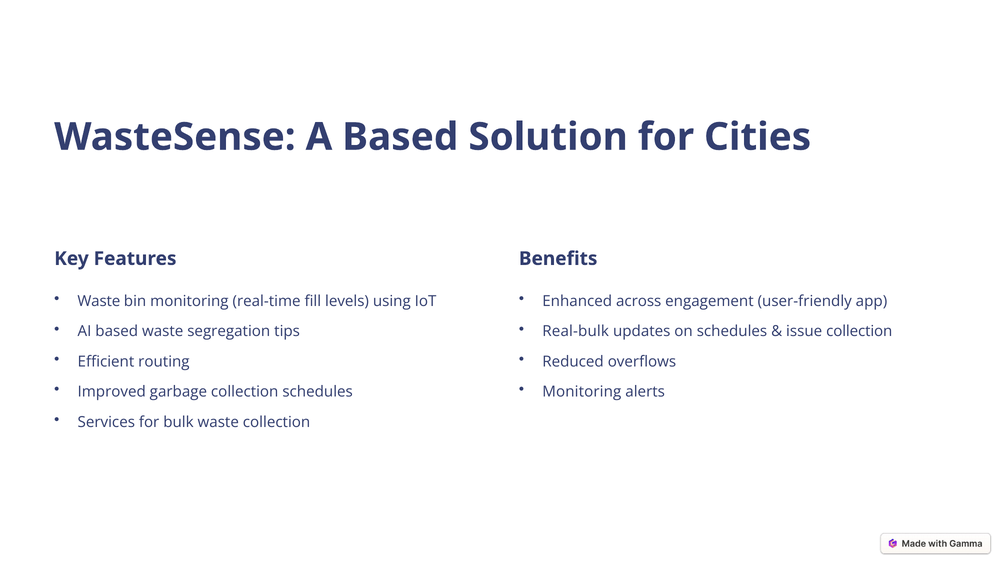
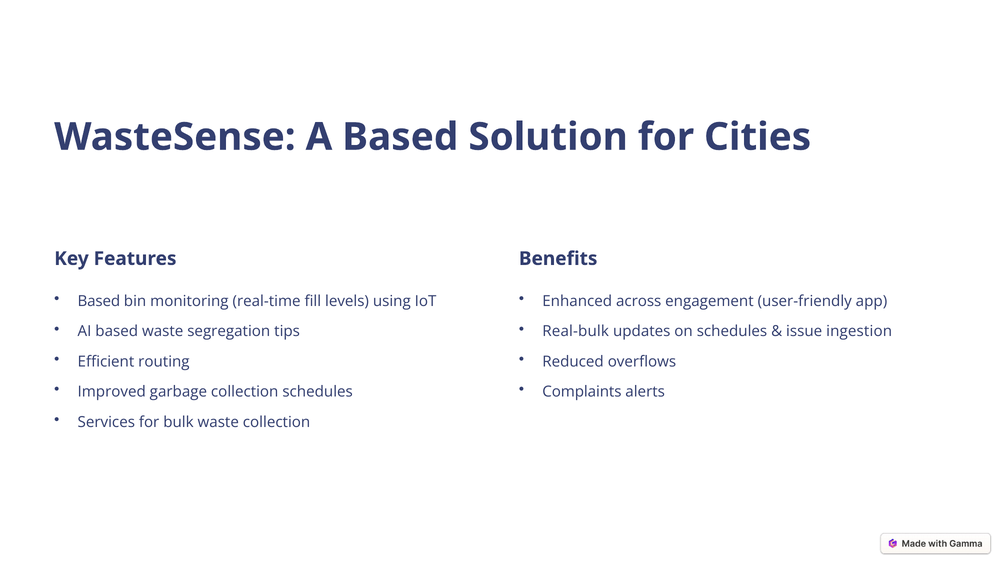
Waste at (99, 301): Waste -> Based
issue collection: collection -> ingestion
Monitoring at (582, 392): Monitoring -> Complaints
